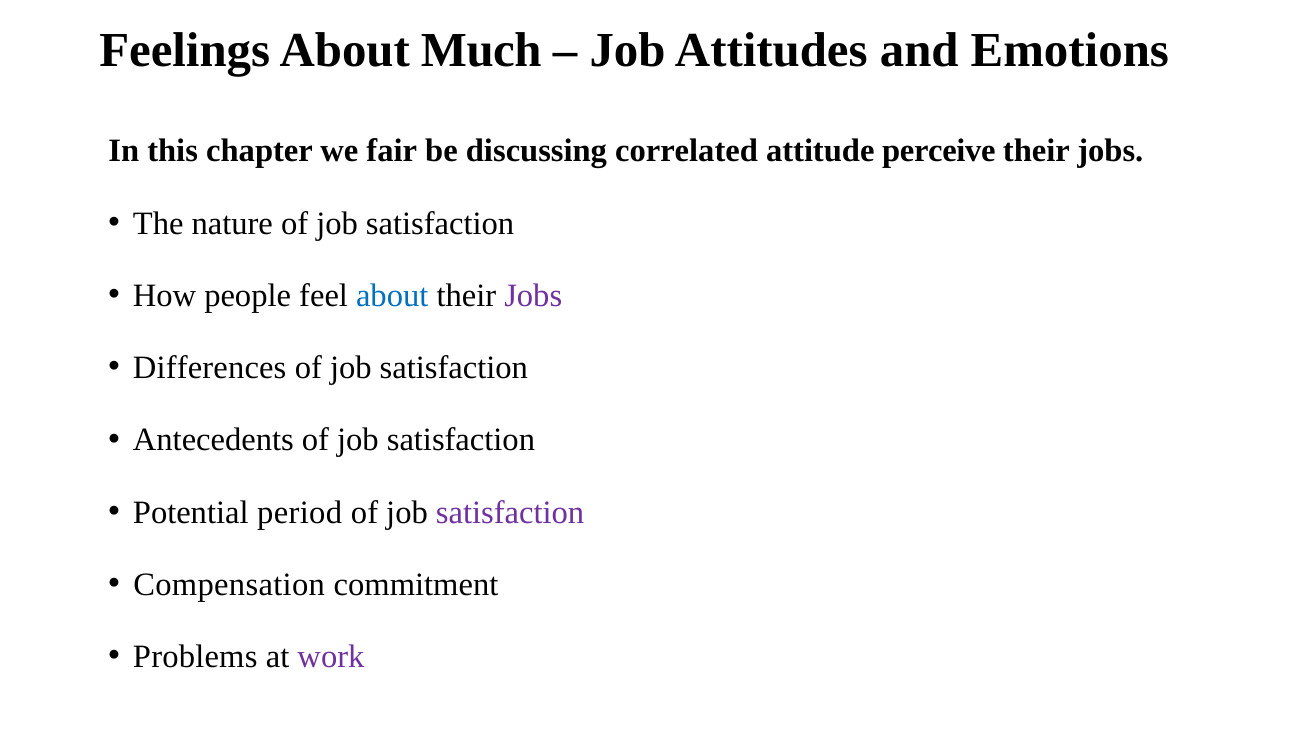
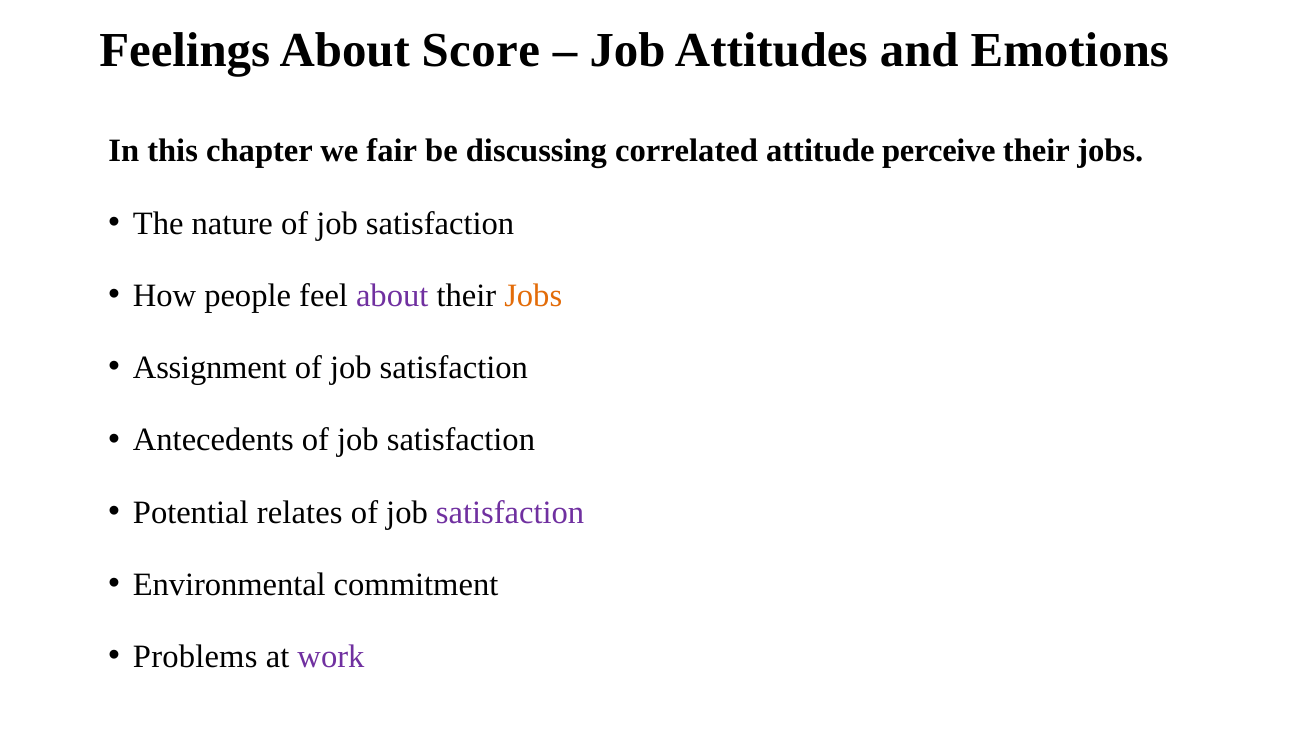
Much: Much -> Score
about at (392, 296) colour: blue -> purple
Jobs at (533, 296) colour: purple -> orange
Differences: Differences -> Assignment
period: period -> relates
Compensation: Compensation -> Environmental
